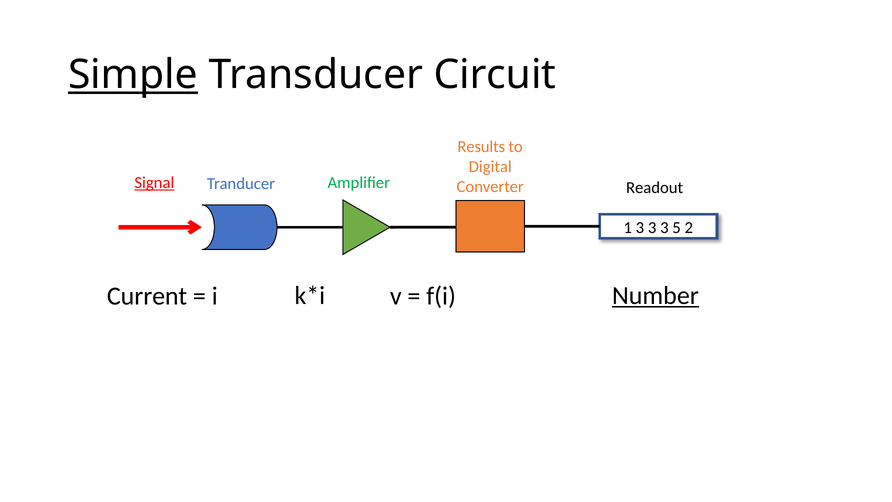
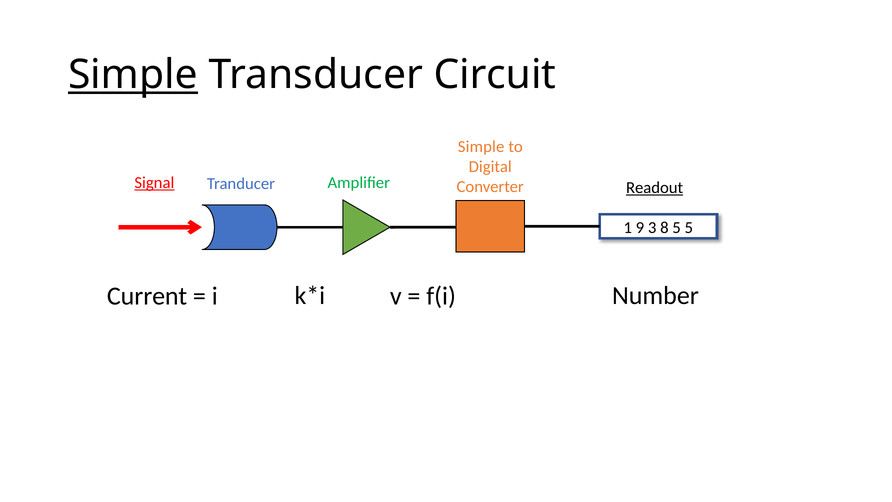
Results at (481, 147): Results -> Simple
Readout underline: none -> present
1 3: 3 -> 9
3 at (664, 227): 3 -> 8
5 2: 2 -> 5
Number underline: present -> none
